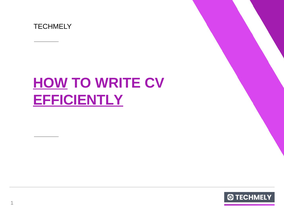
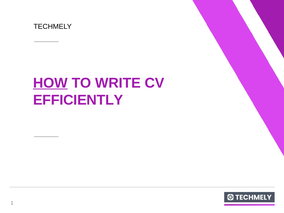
EFFICIENTLY underline: present -> none
